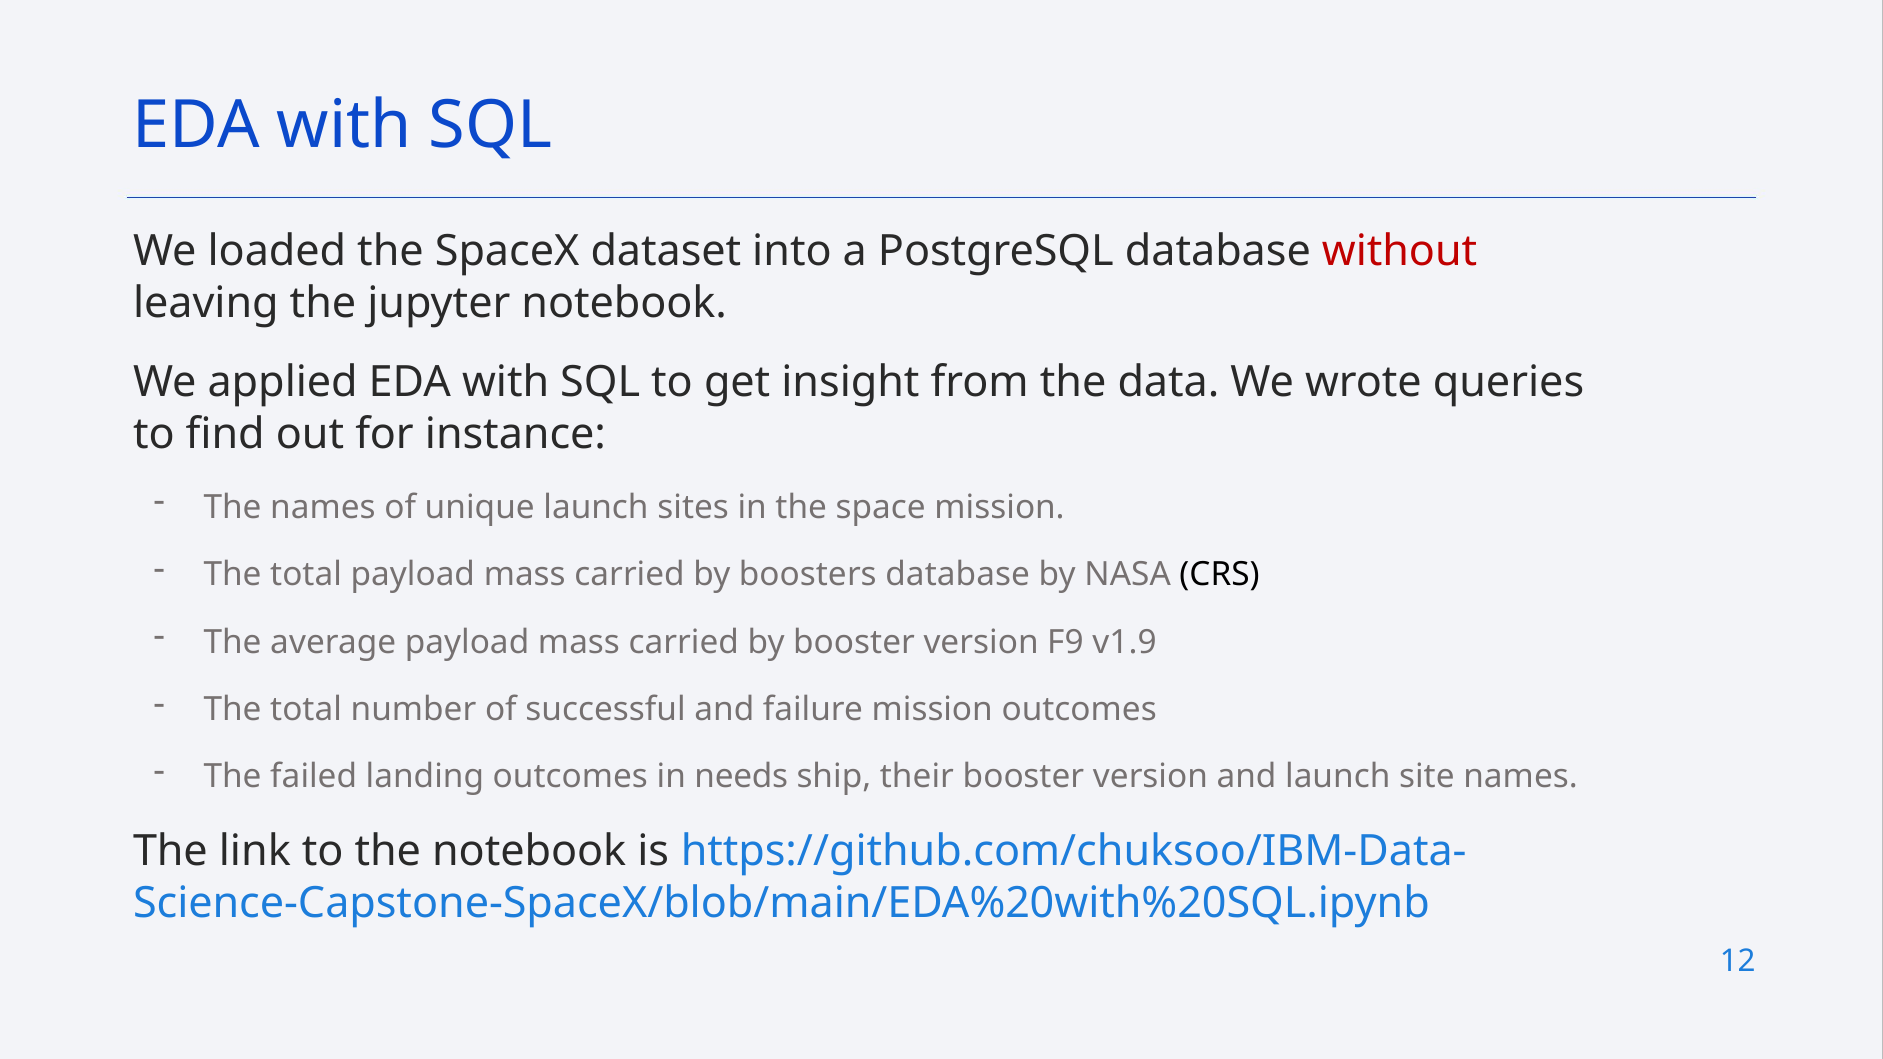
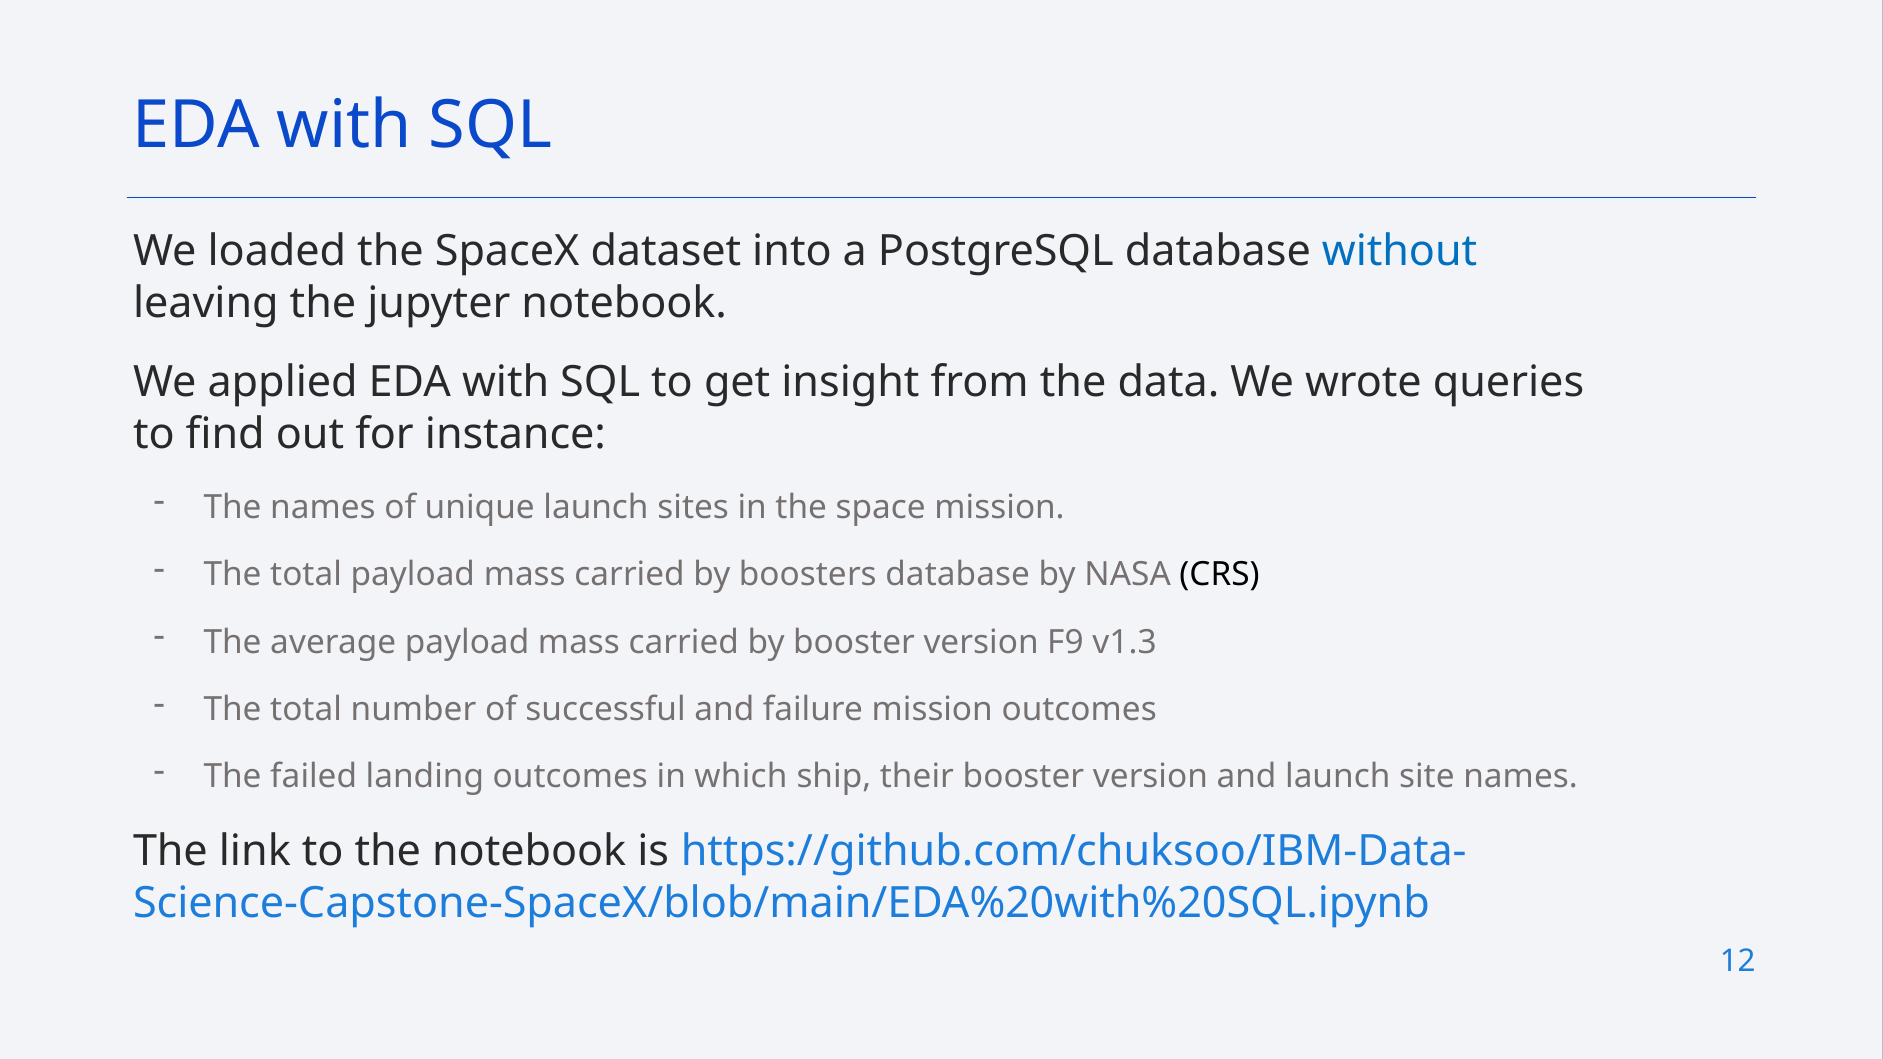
without colour: red -> blue
v1.9: v1.9 -> v1.3
needs: needs -> which
